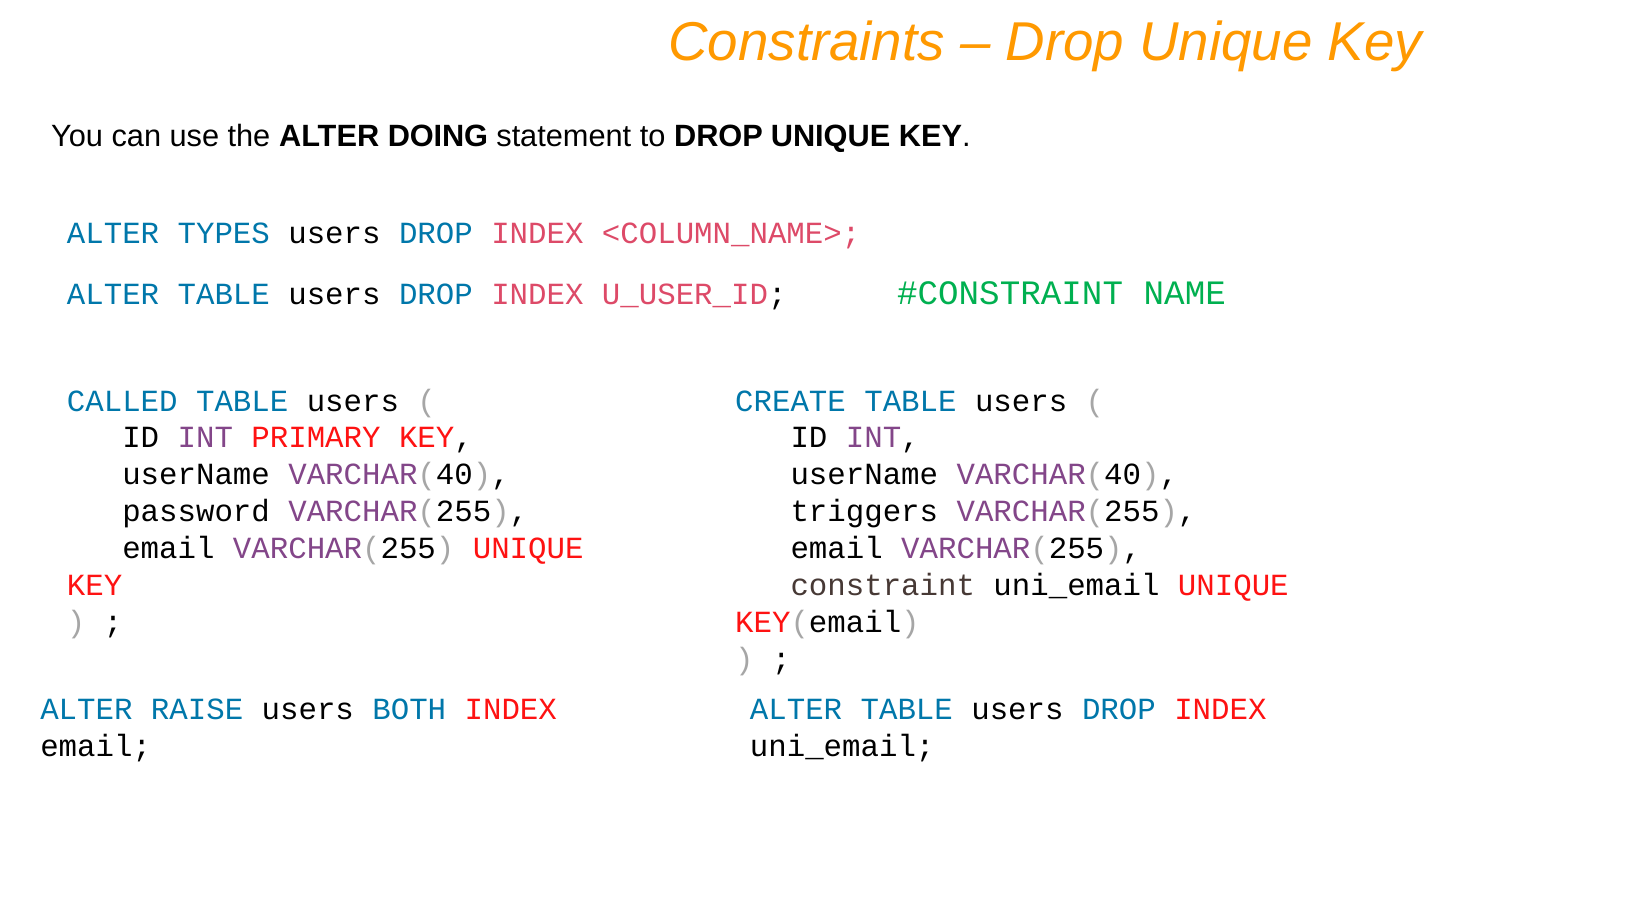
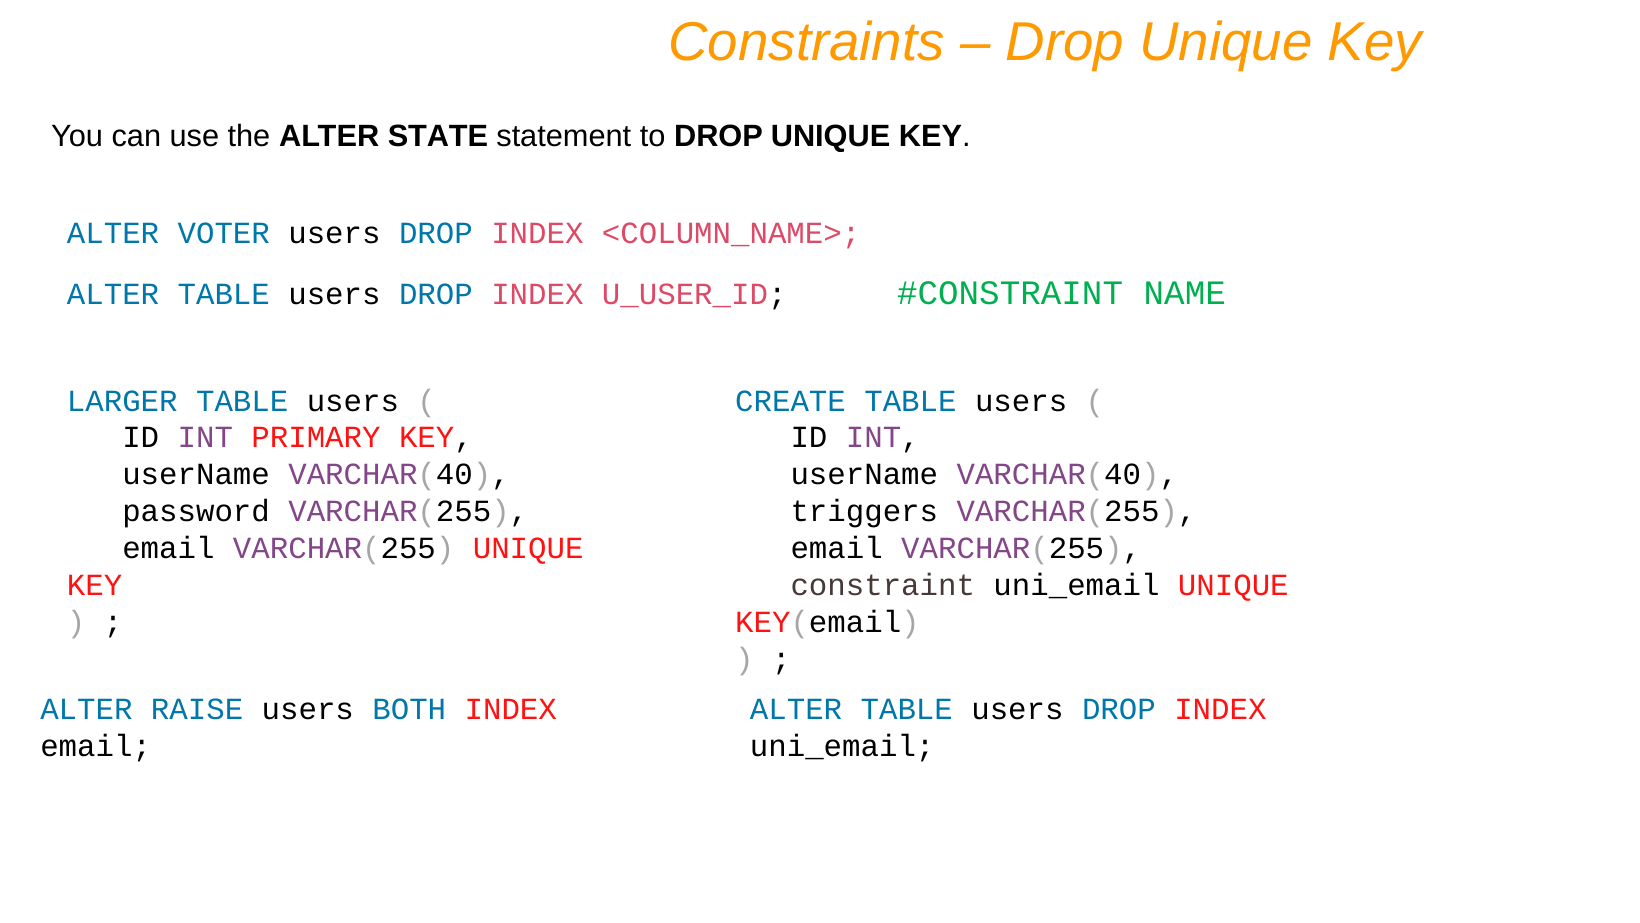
DOING: DOING -> STATE
TYPES: TYPES -> VOTER
CALLED: CALLED -> LARGER
